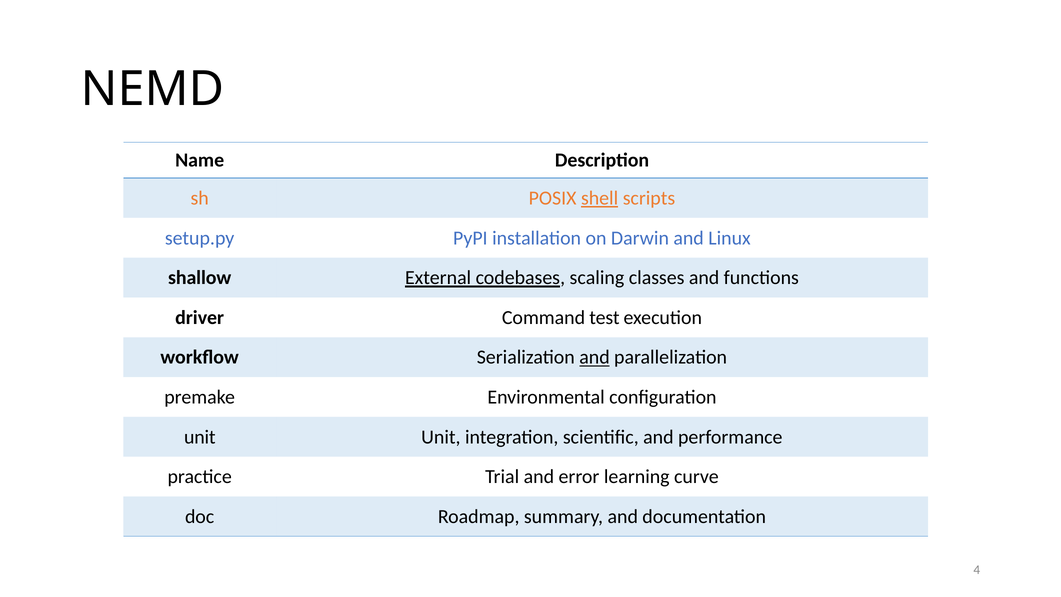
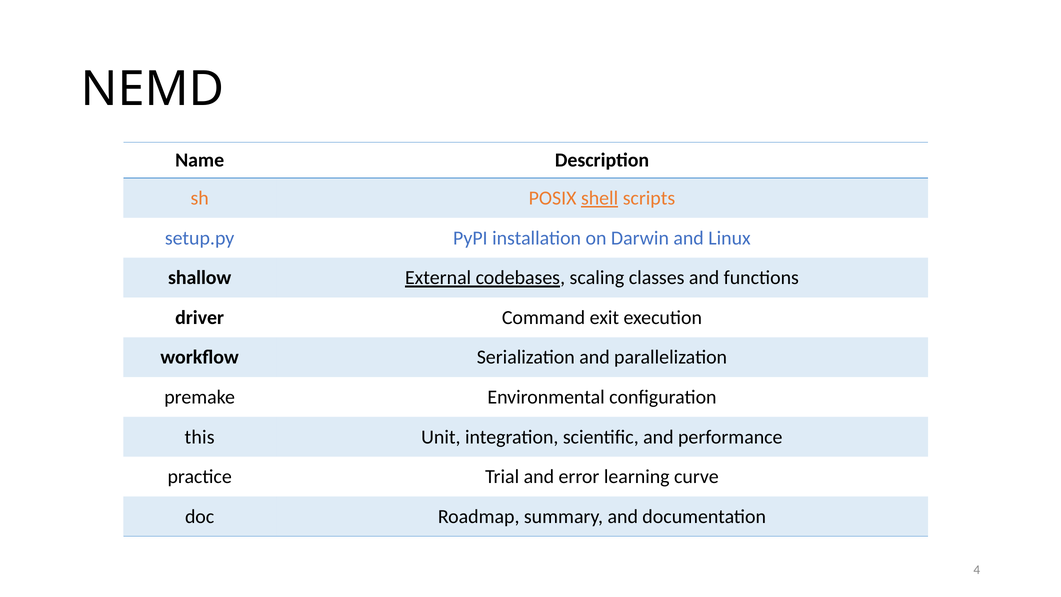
test: test -> exit
and at (594, 357) underline: present -> none
unit at (200, 437): unit -> this
